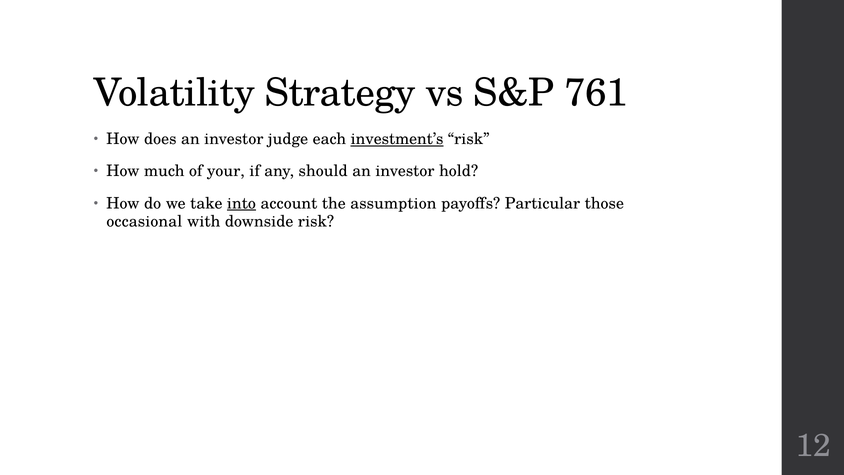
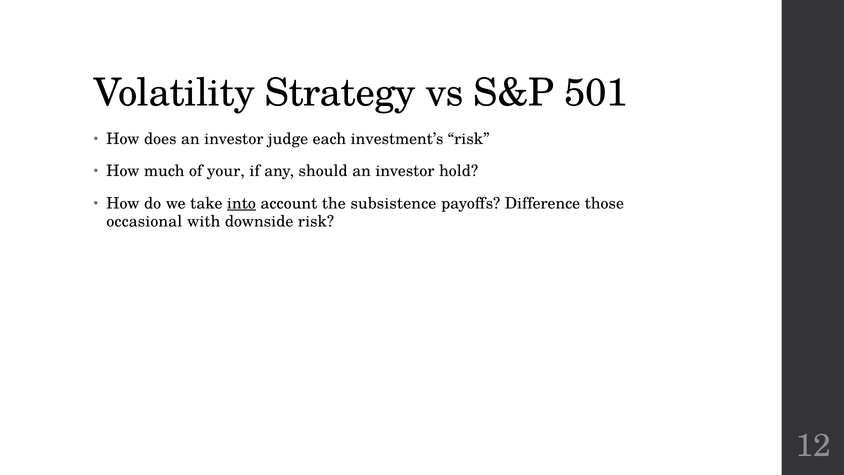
761: 761 -> 501
investment’s underline: present -> none
assumption: assumption -> subsistence
Particular: Particular -> Difference
